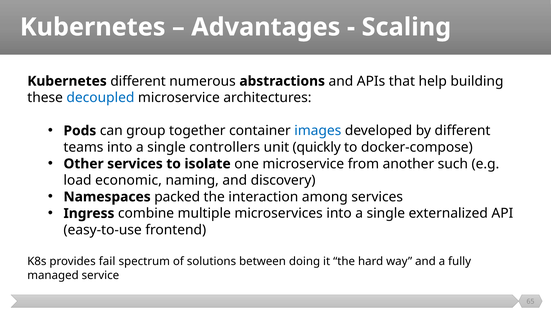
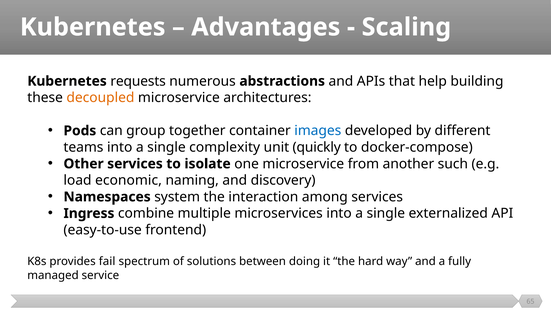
Kubernetes different: different -> requests
decoupled colour: blue -> orange
controllers: controllers -> complexity
packed: packed -> system
